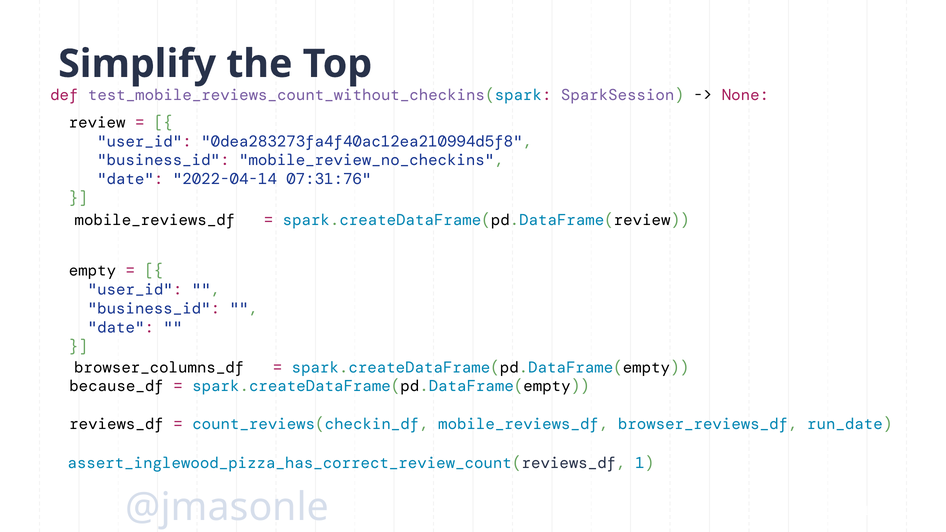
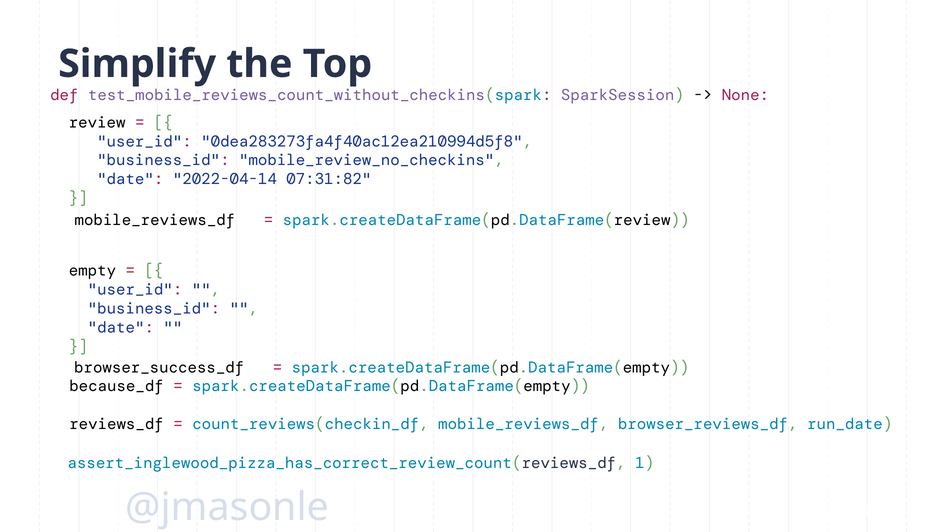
07:31:76: 07:31:76 -> 07:31:82
browser_columns_df: browser_columns_df -> browser_success_df
